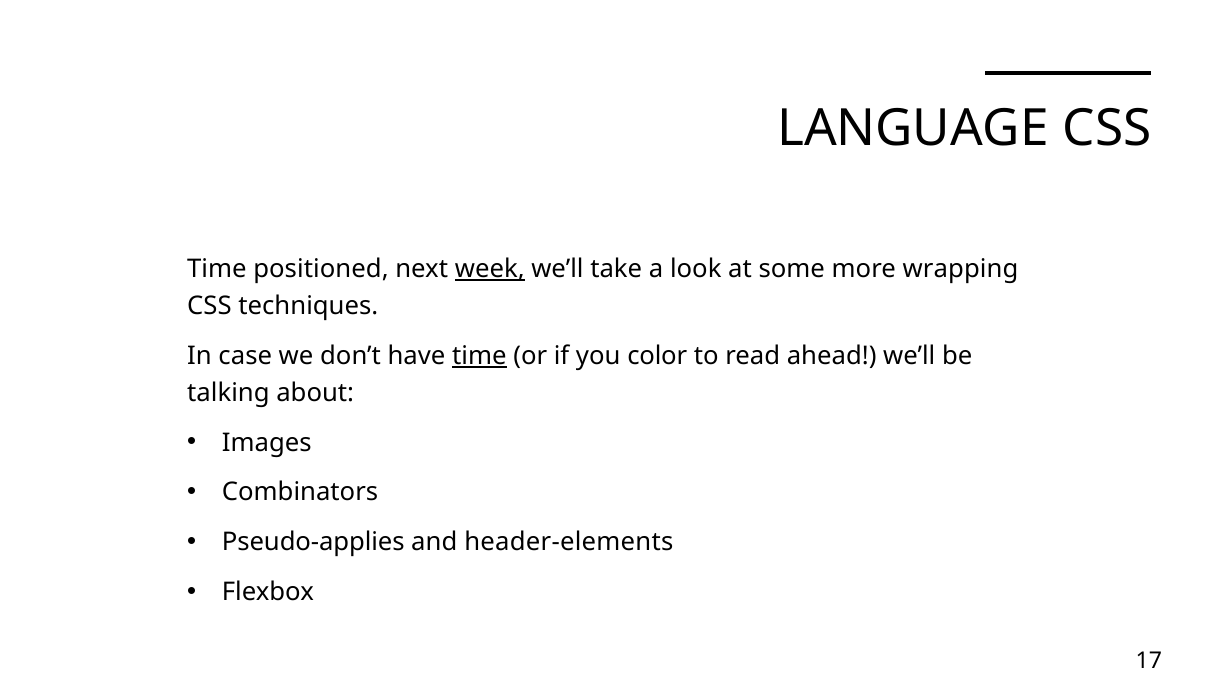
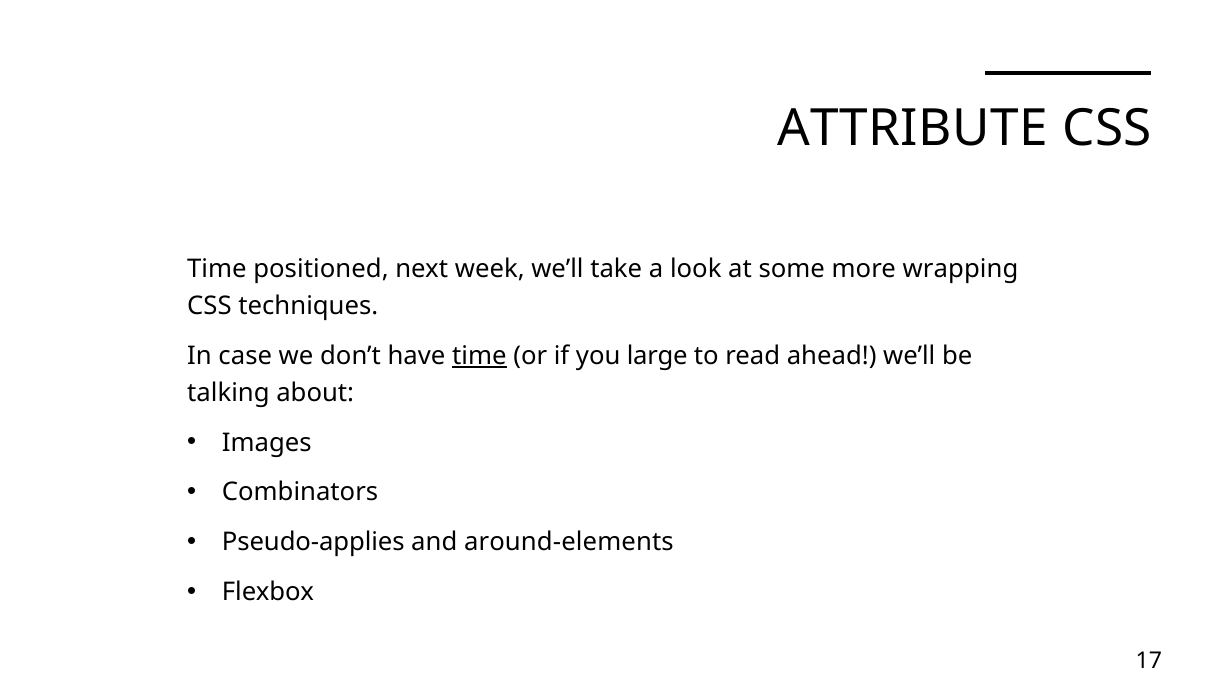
LANGUAGE: LANGUAGE -> ATTRIBUTE
week underline: present -> none
color: color -> large
header-elements: header-elements -> around-elements
